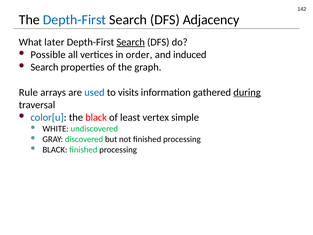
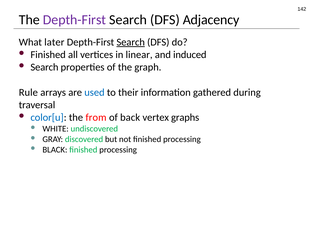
Depth-First at (75, 20) colour: blue -> purple
Possible at (48, 55): Possible -> Finished
order: order -> linear
visits: visits -> their
during underline: present -> none
the black: black -> from
least: least -> back
simple: simple -> graphs
